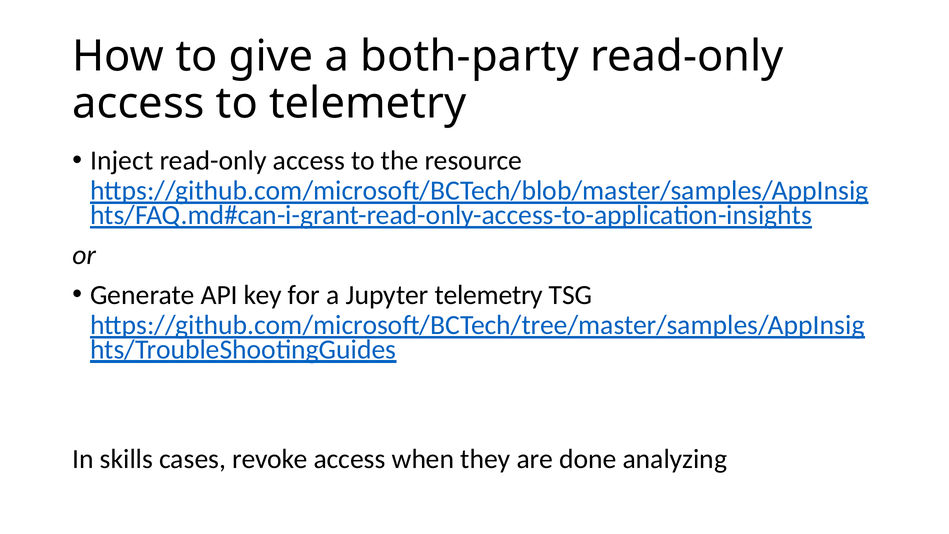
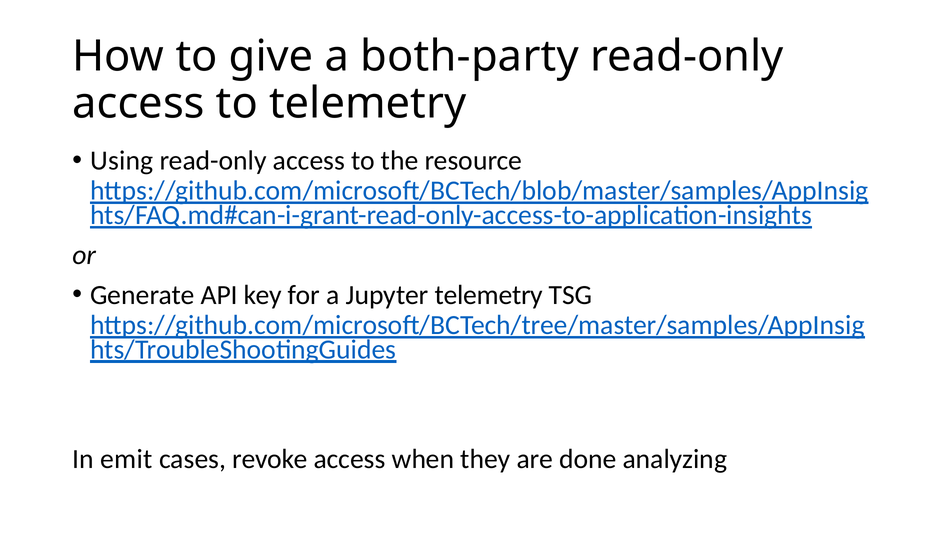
Inject: Inject -> Using
skills: skills -> emit
